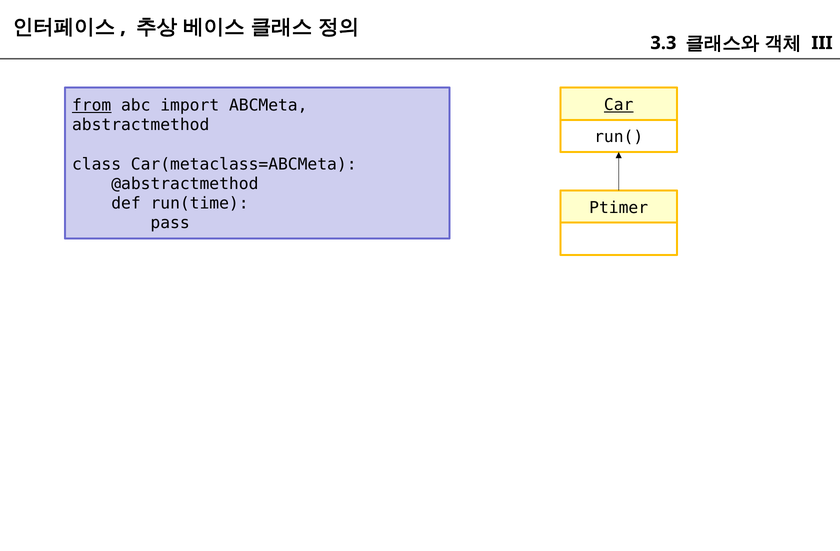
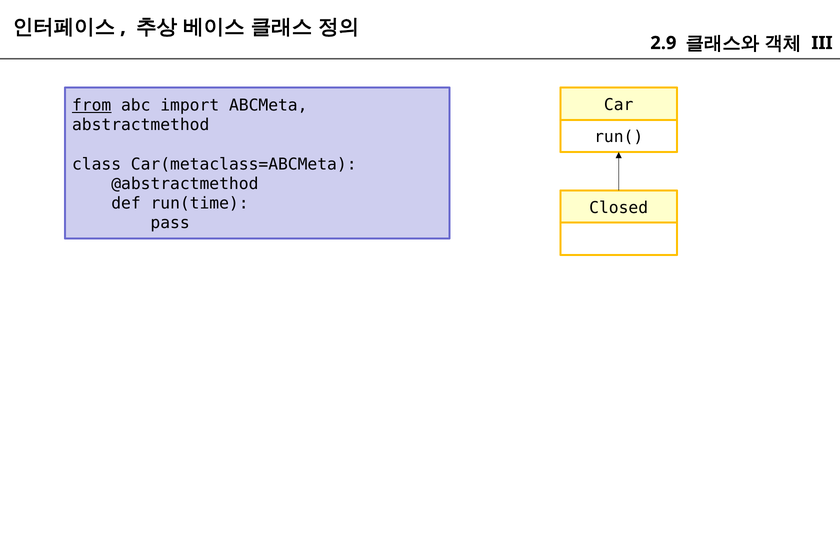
3.3: 3.3 -> 2.9
Car underline: present -> none
Ptimer: Ptimer -> Closed
